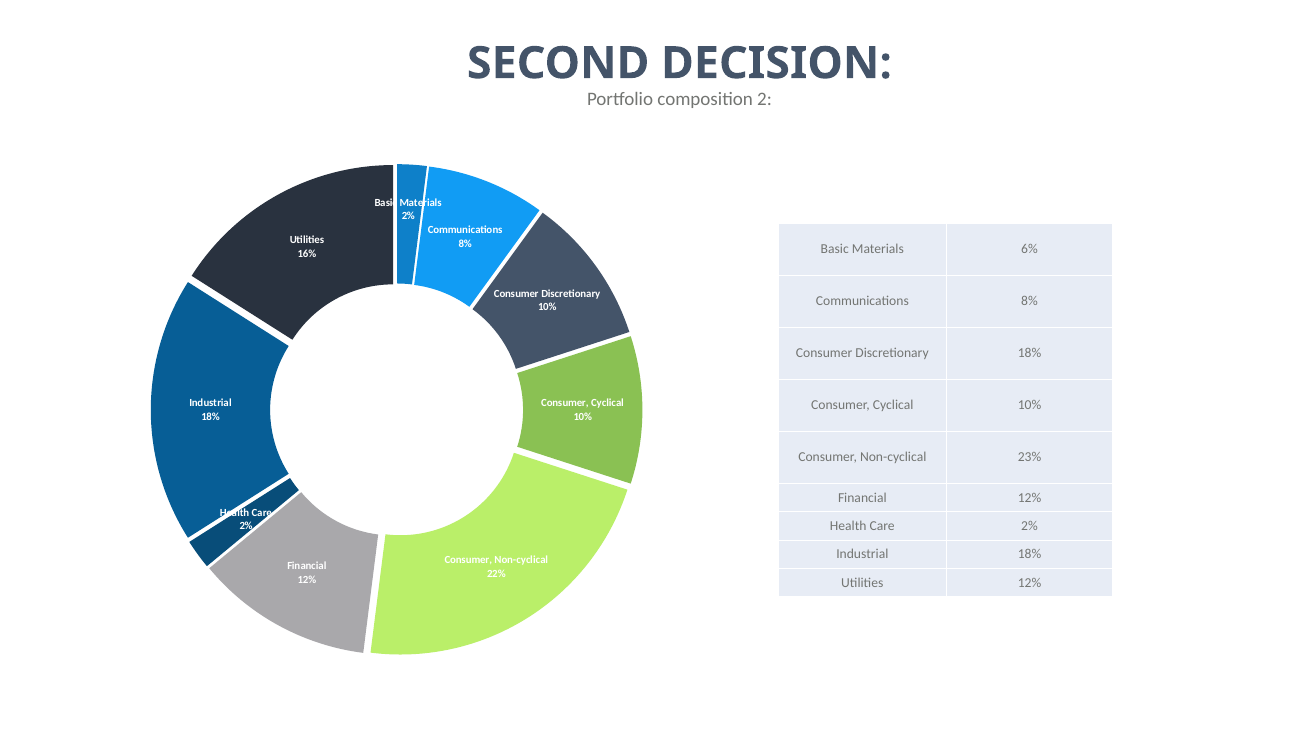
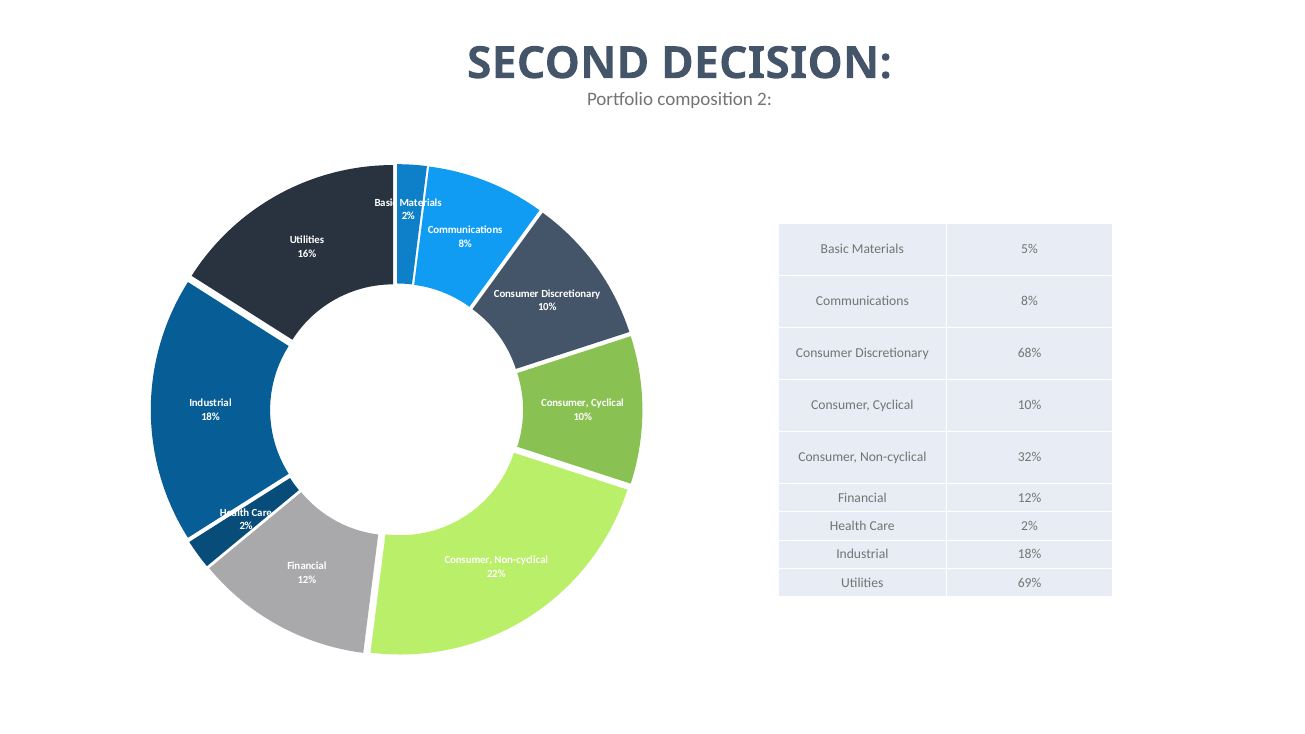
6%: 6% -> 5%
Discretionary 18%: 18% -> 68%
23%: 23% -> 32%
Utilities 12%: 12% -> 69%
